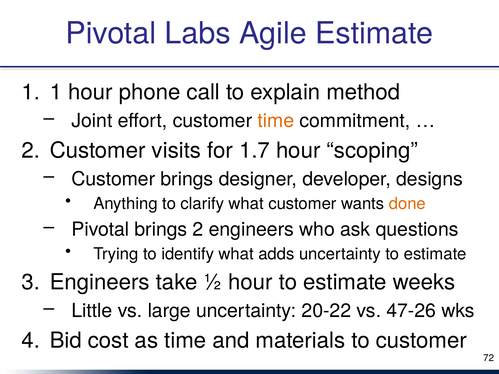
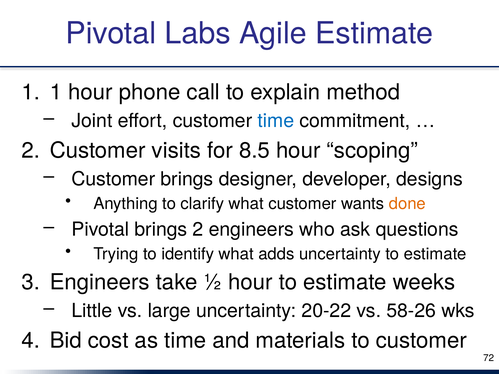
time at (276, 121) colour: orange -> blue
1.7: 1.7 -> 8.5
47-26: 47-26 -> 58-26
